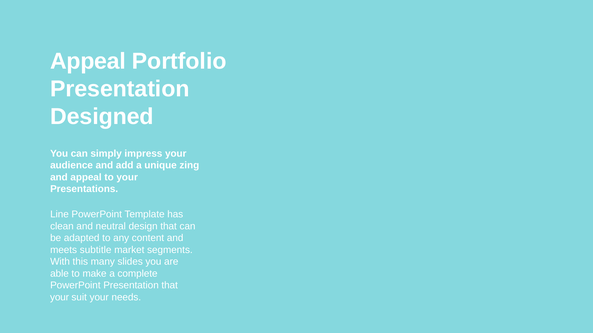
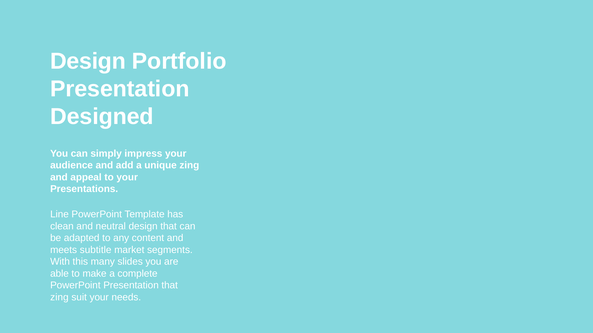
Appeal at (88, 61): Appeal -> Design
your at (60, 298): your -> zing
